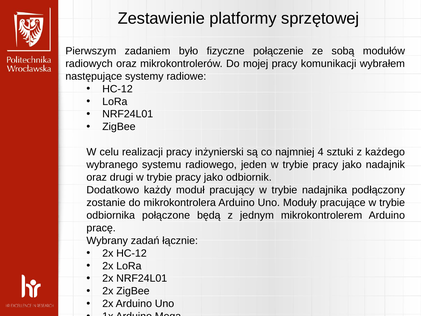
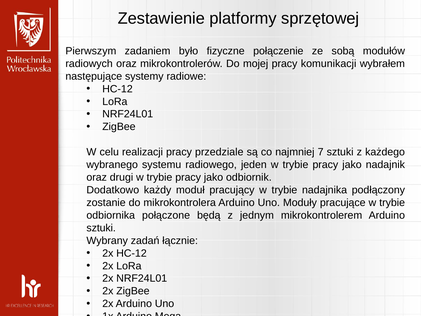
inżynierski: inżynierski -> przedziale
4: 4 -> 7
pracę at (101, 228): pracę -> sztuki
